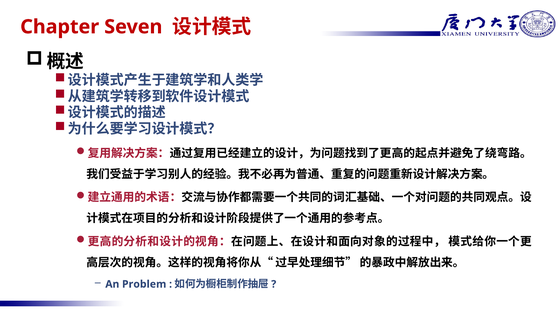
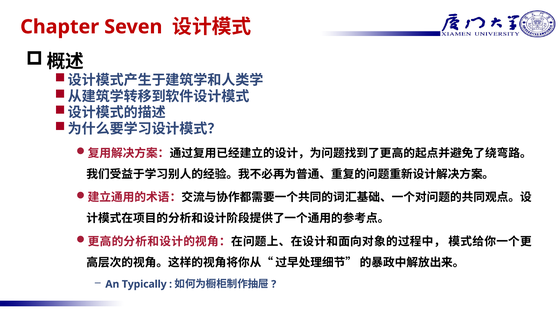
Problem: Problem -> Typically
